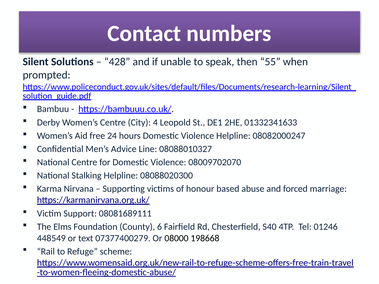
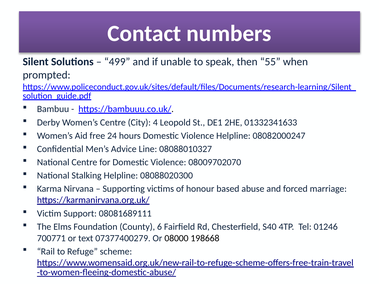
428: 428 -> 499
448549: 448549 -> 700771
